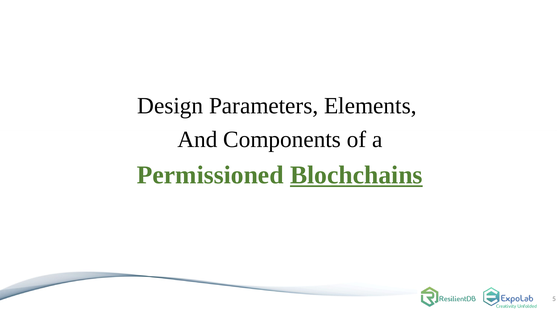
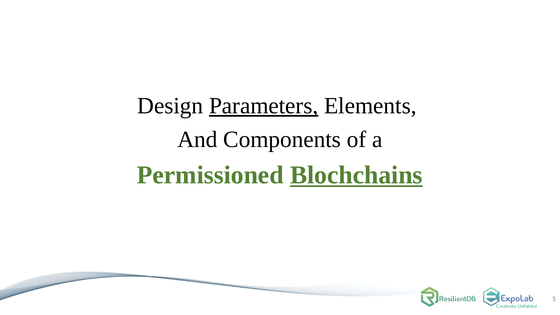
Parameters underline: none -> present
